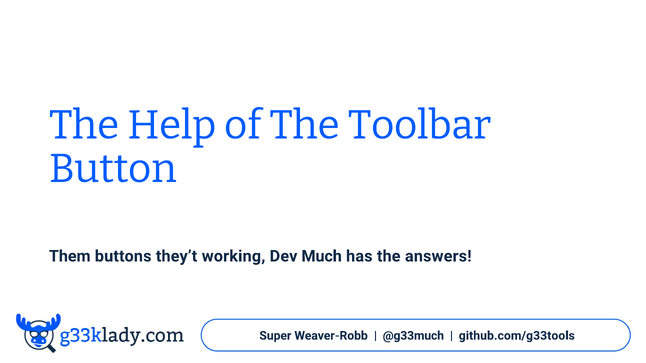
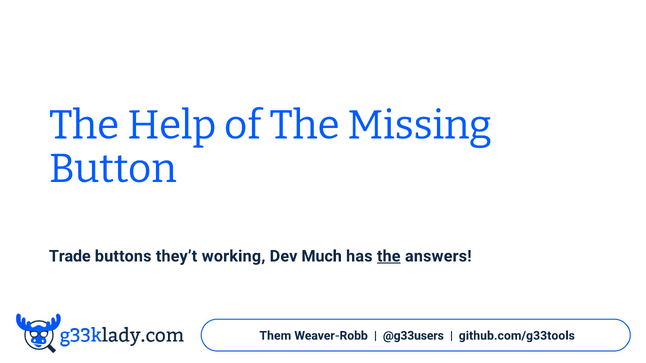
Toolbar: Toolbar -> Missing
Them: Them -> Trade
the at (389, 256) underline: none -> present
Super: Super -> Them
@g33much: @g33much -> @g33users
